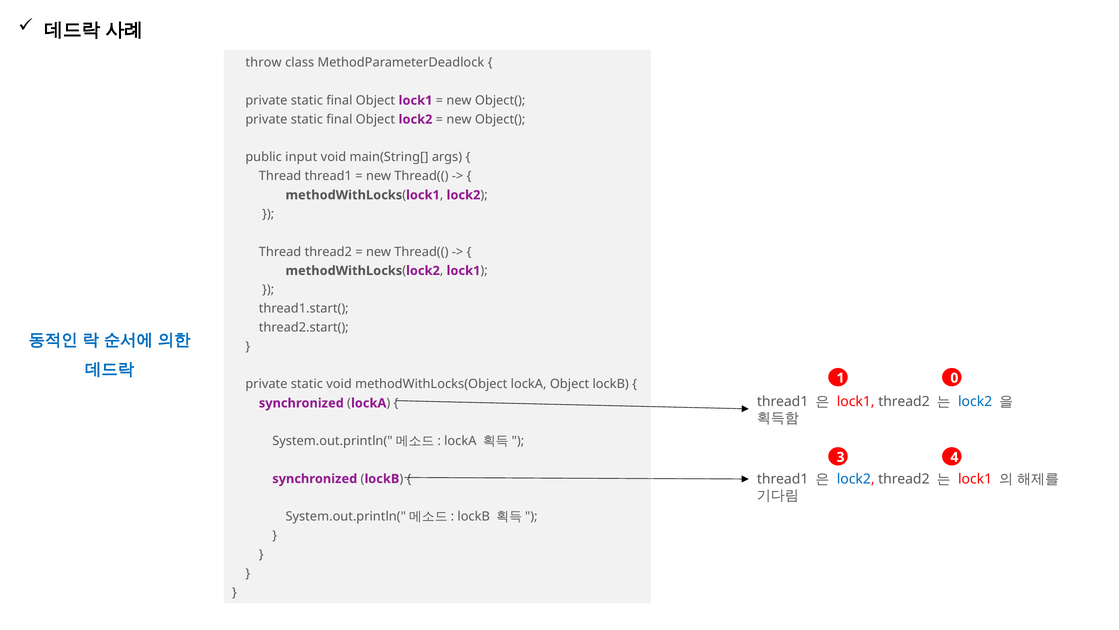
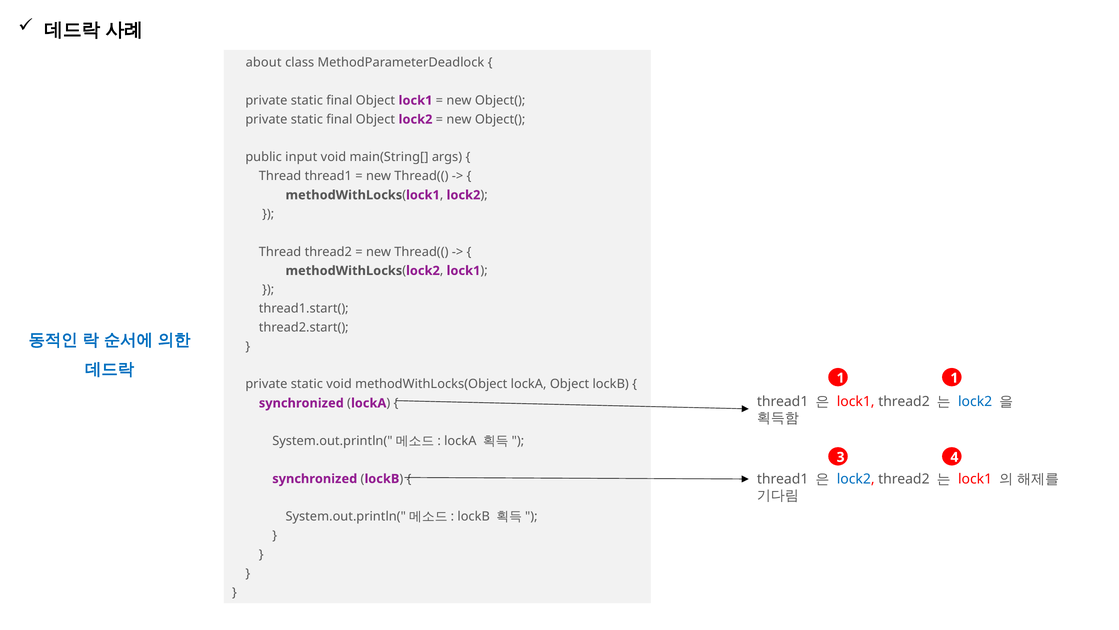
throw: throw -> about
1 0: 0 -> 1
